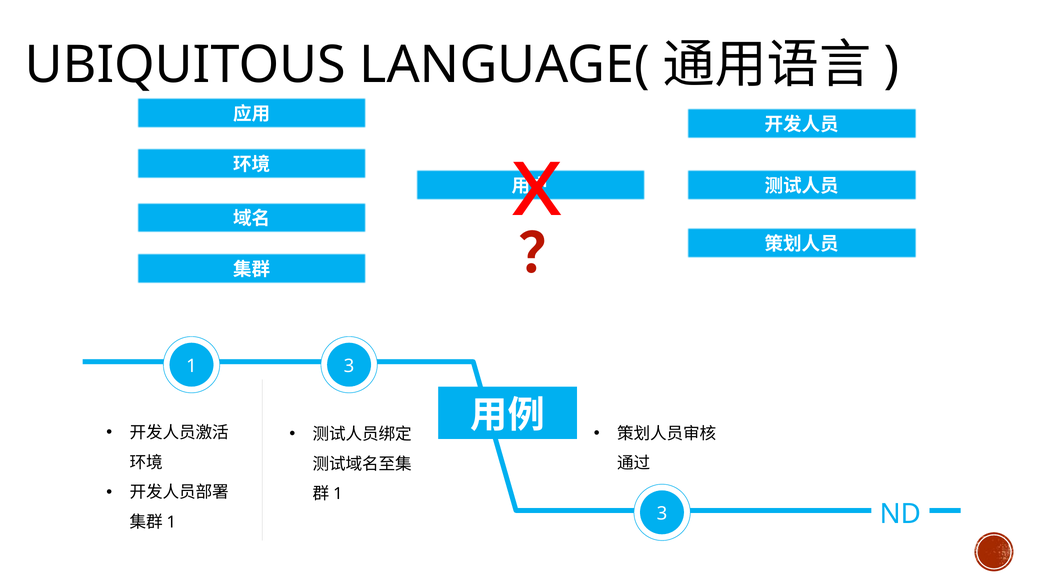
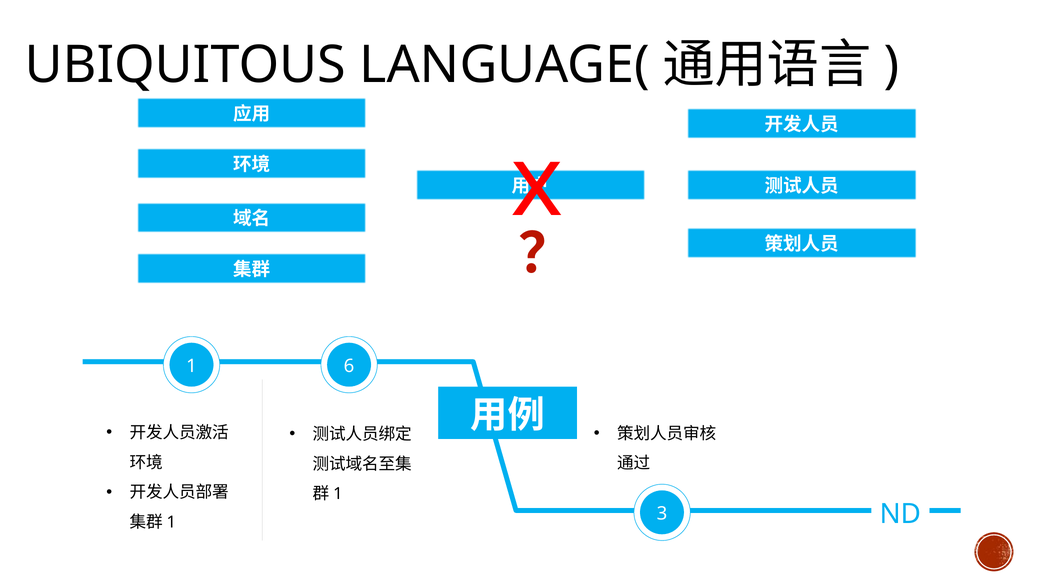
1 3: 3 -> 6
